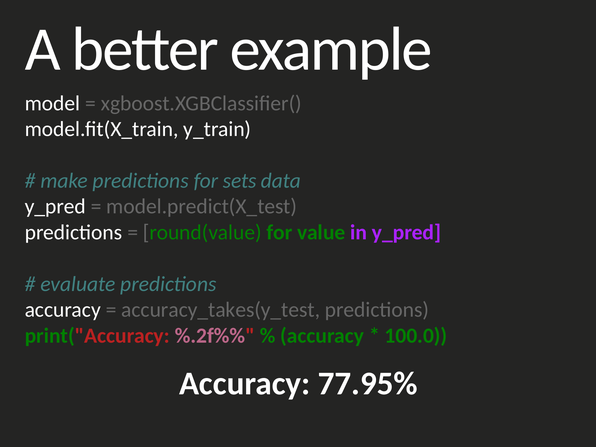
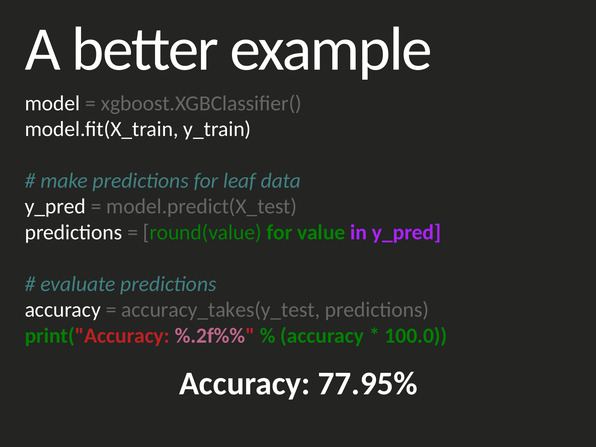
sets: sets -> leaf
